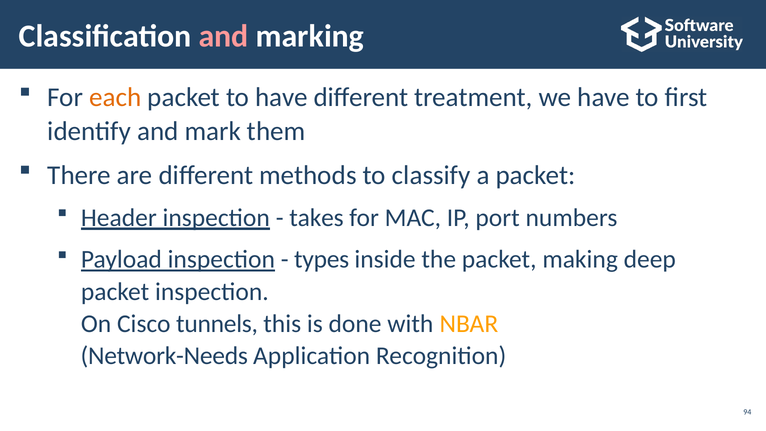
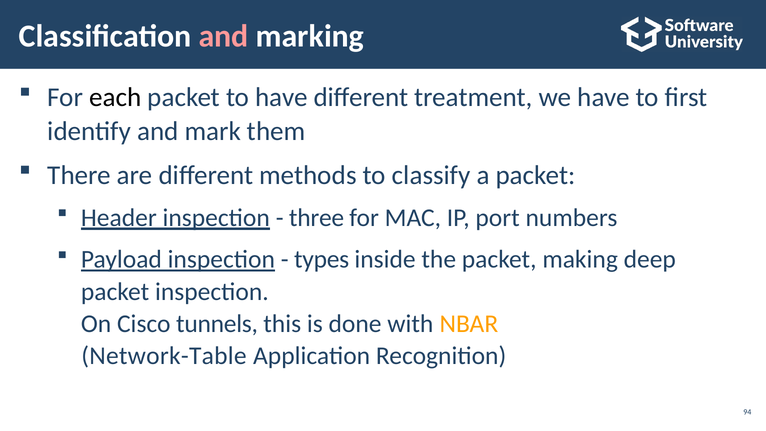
each colour: orange -> black
takes: takes -> three
Network-Needs: Network-Needs -> Network-Table
